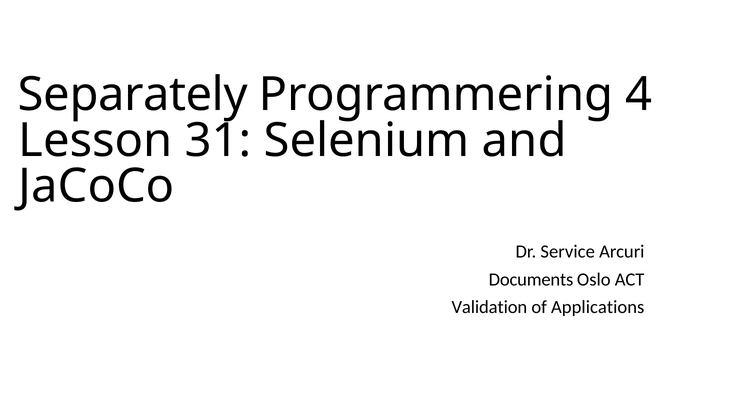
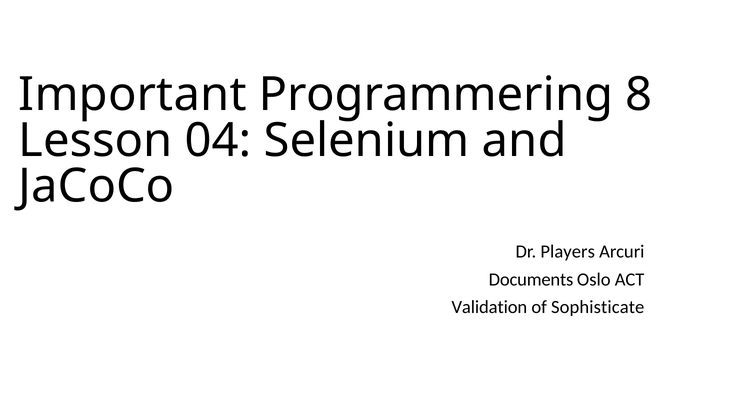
Separately: Separately -> Important
4: 4 -> 8
31: 31 -> 04
Service: Service -> Players
Applications: Applications -> Sophisticate
